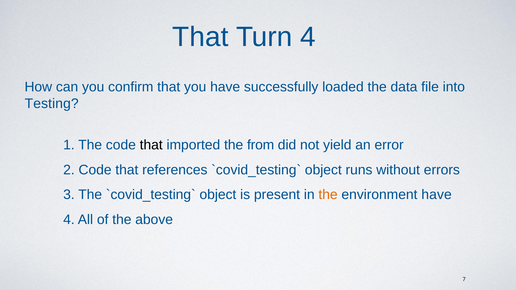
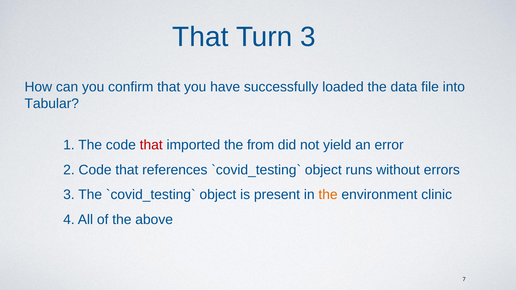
Turn 4: 4 -> 3
Testing: Testing -> Tabular
that at (151, 145) colour: black -> red
environment have: have -> clinic
